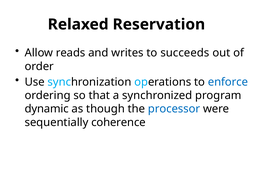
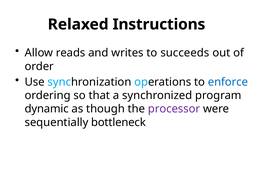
Reservation: Reservation -> Instructions
processor colour: blue -> purple
coherence: coherence -> bottleneck
